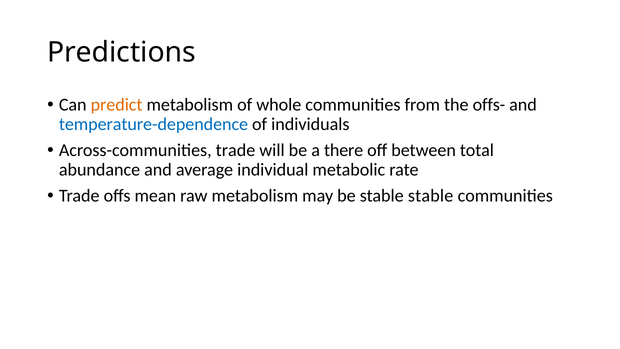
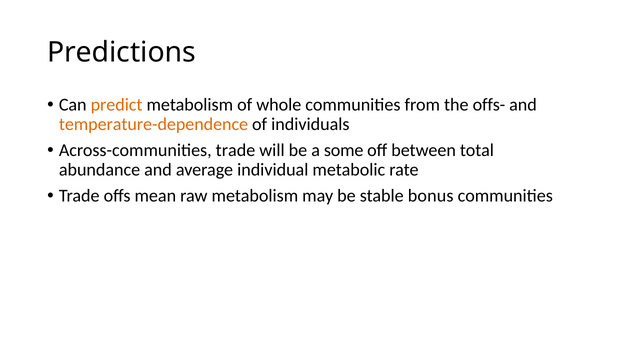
temperature-dependence colour: blue -> orange
there: there -> some
stable stable: stable -> bonus
